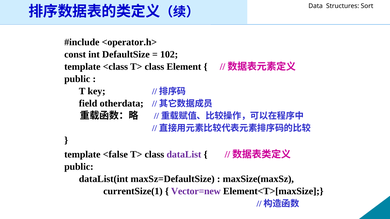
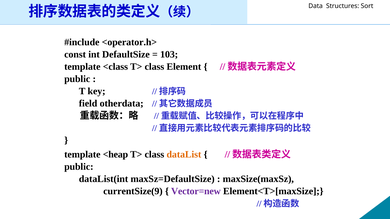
102: 102 -> 103
<false: <false -> <heap
dataList colour: purple -> orange
currentSize(1: currentSize(1 -> currentSize(9
